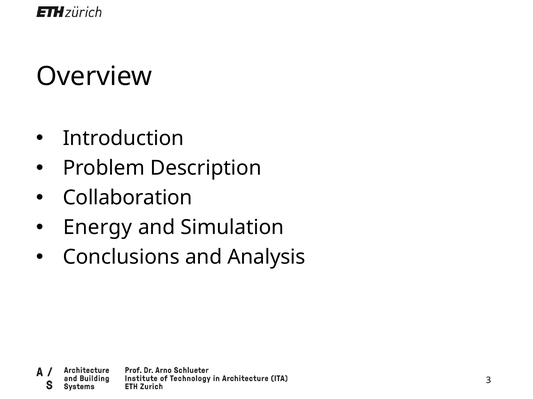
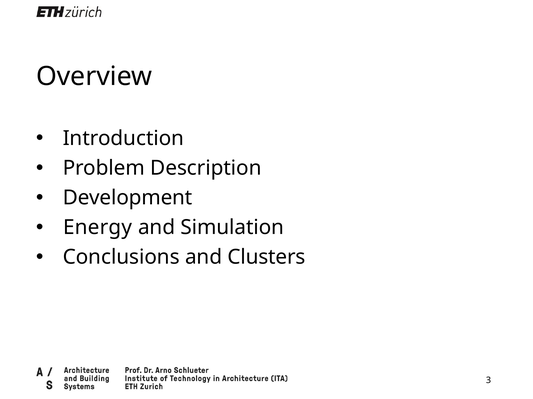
Collaboration: Collaboration -> Development
Analysis: Analysis -> Clusters
